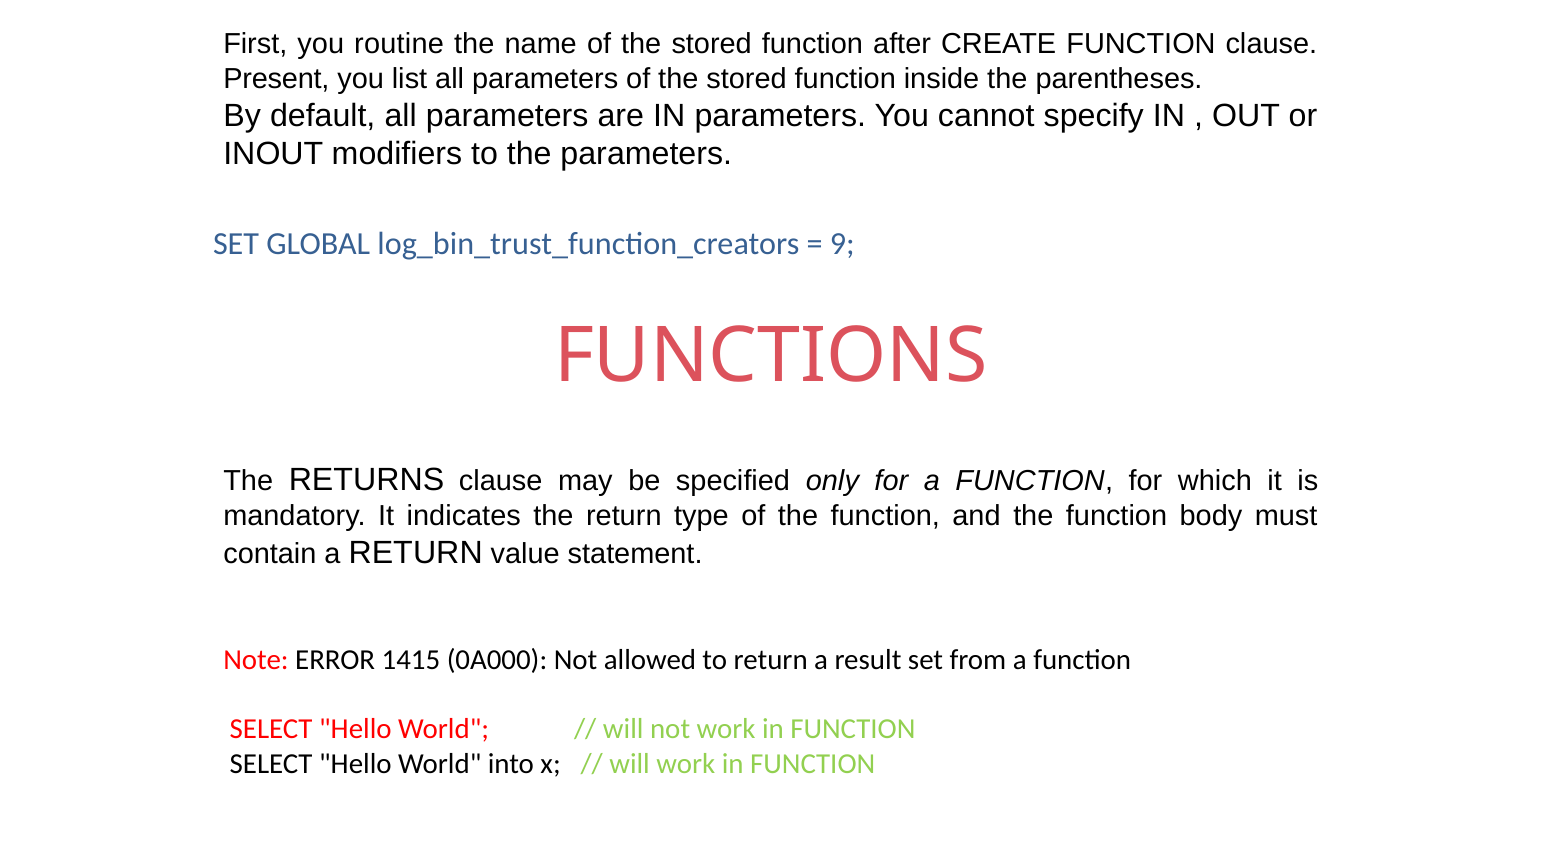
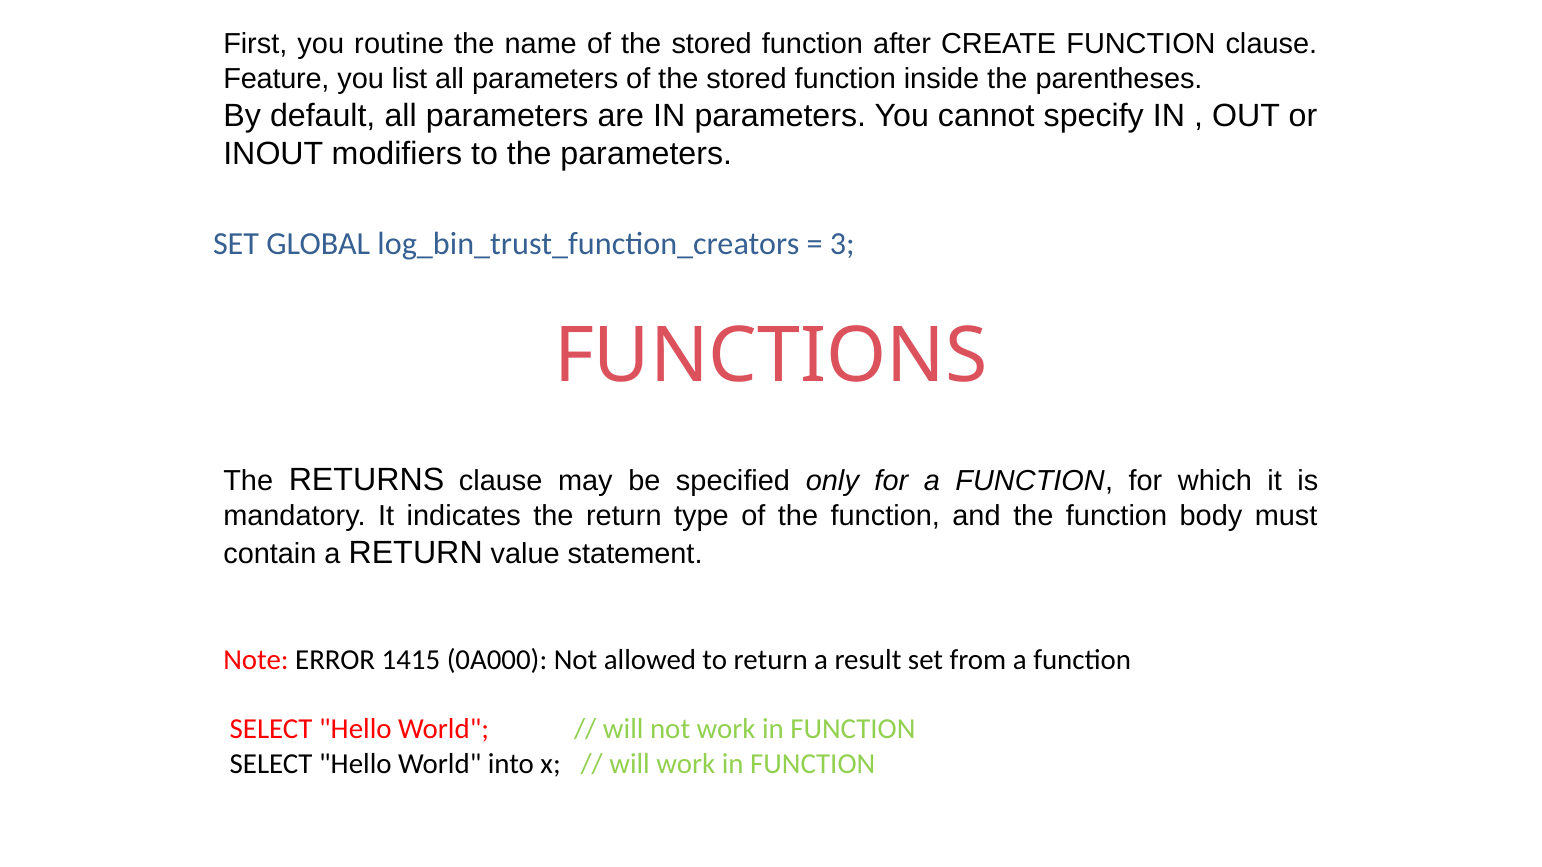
Present: Present -> Feature
9: 9 -> 3
